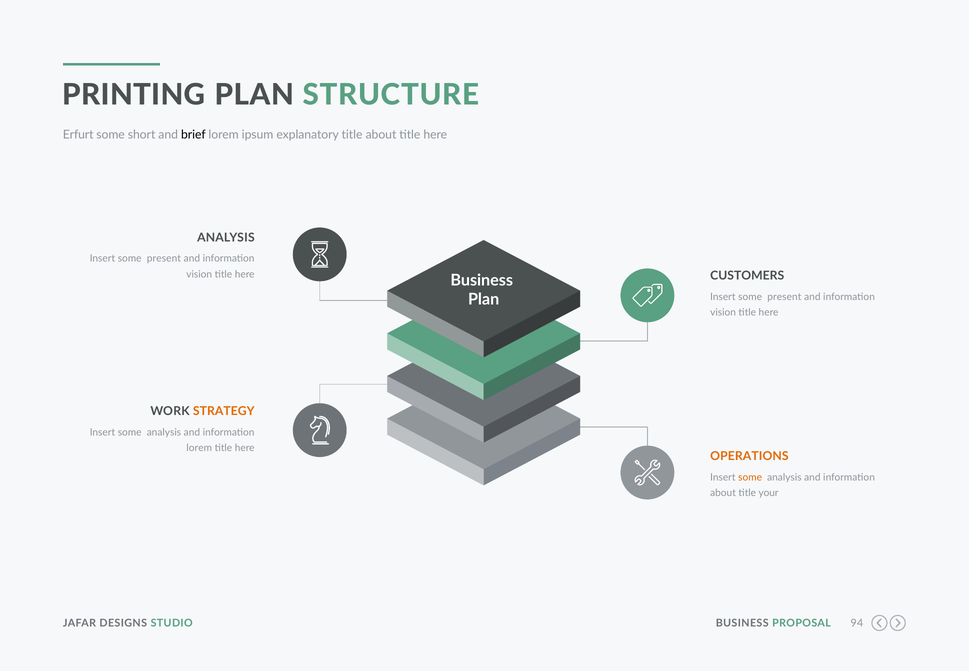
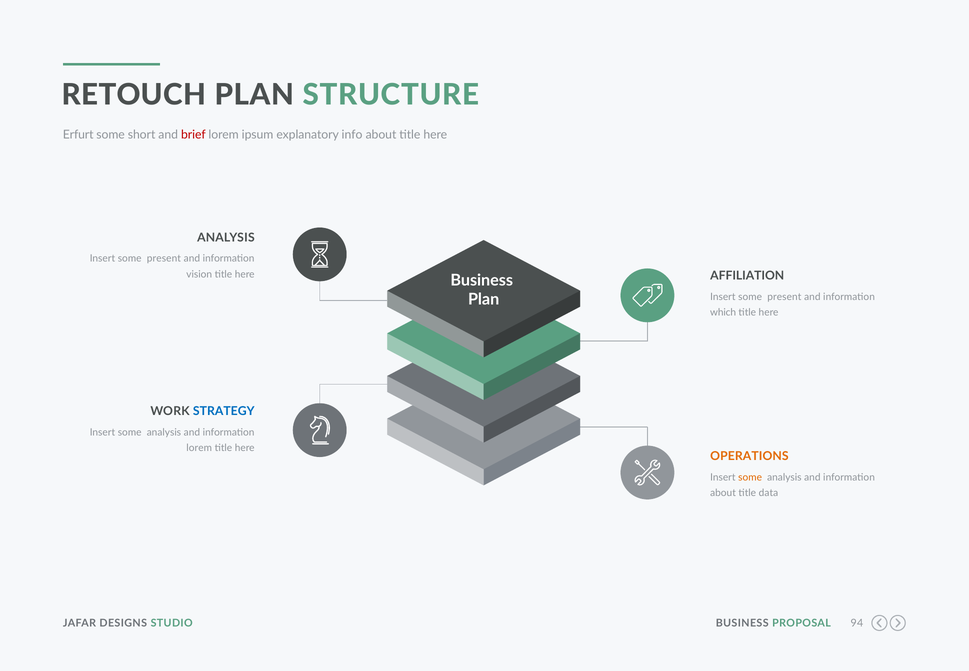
PRINTING: PRINTING -> RETOUCH
brief colour: black -> red
explanatory title: title -> info
CUSTOMERS: CUSTOMERS -> AFFILIATION
vision at (723, 312): vision -> which
STRATEGY colour: orange -> blue
your: your -> data
